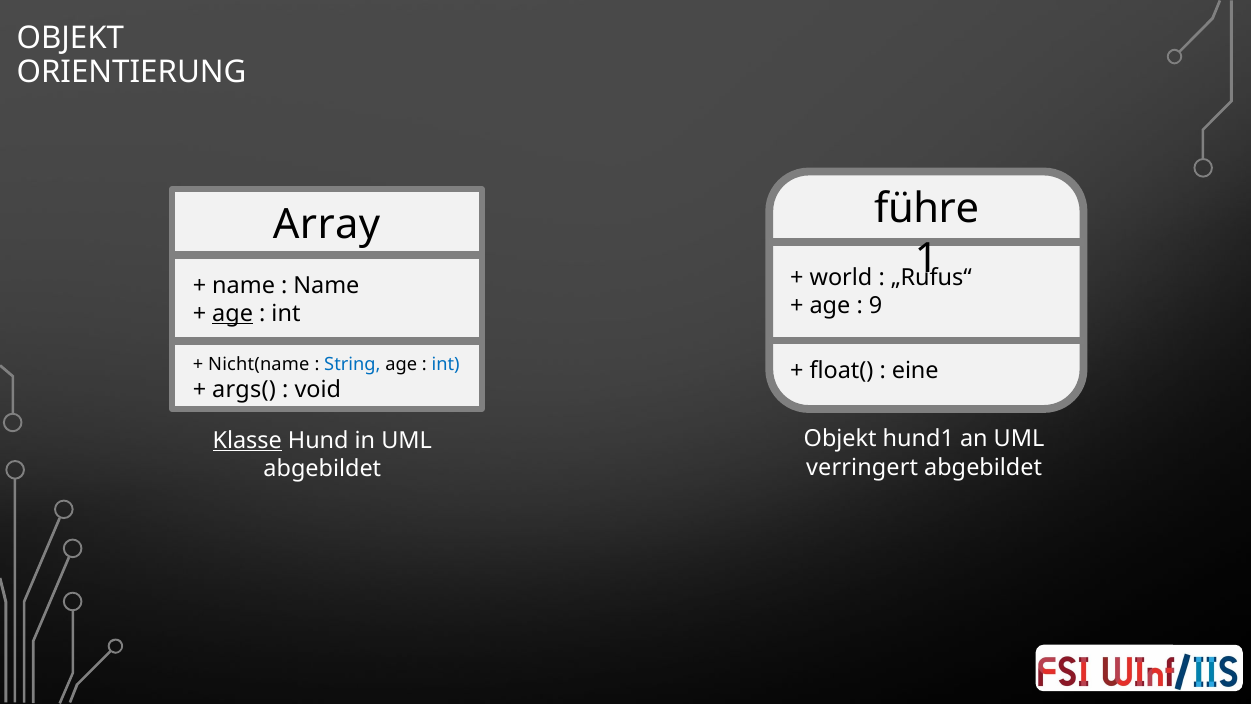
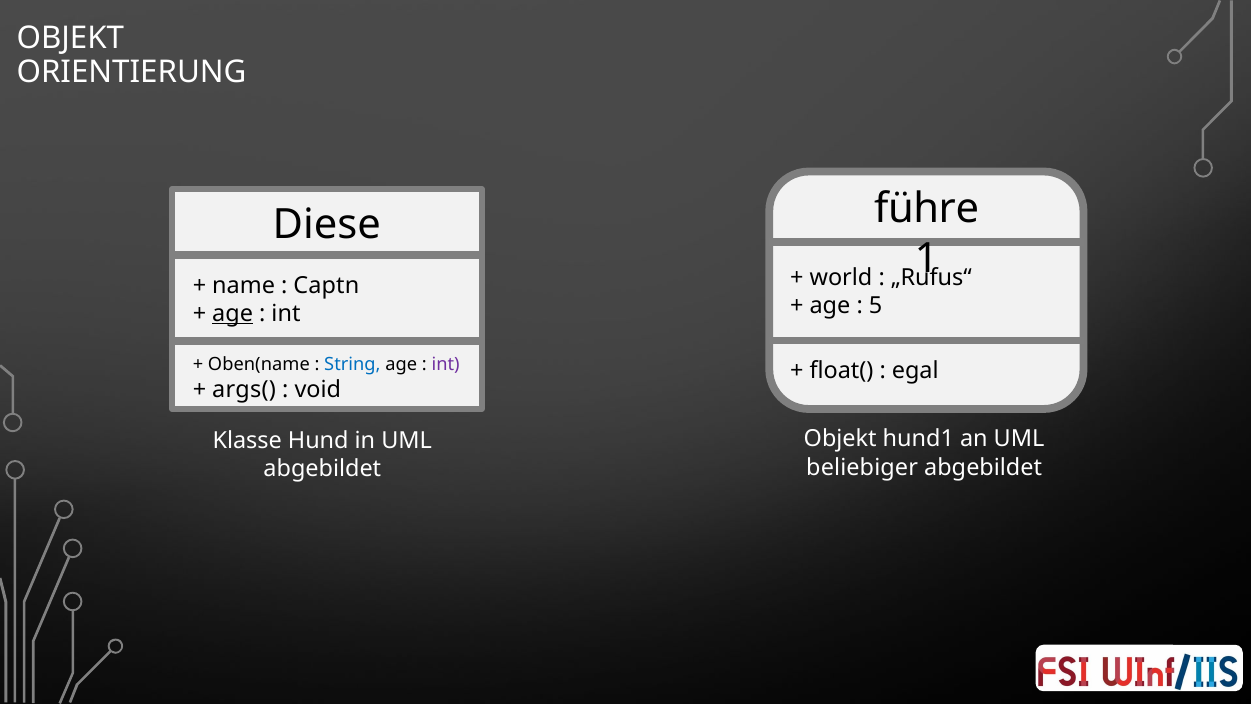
Array: Array -> Diese
Name at (326, 285): Name -> Captn
9: 9 -> 5
Nicht(name: Nicht(name -> Oben(name
int at (446, 364) colour: blue -> purple
eine: eine -> egal
Klasse underline: present -> none
verringert: verringert -> beliebiger
